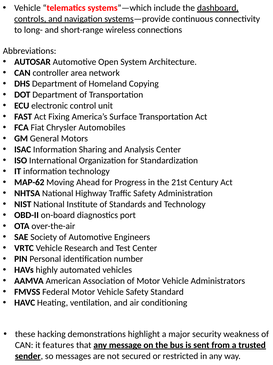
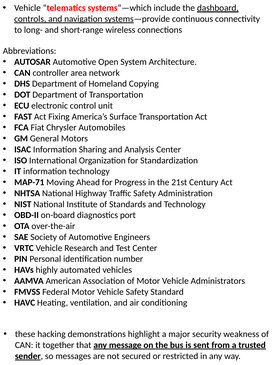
MAP-62: MAP-62 -> MAP-71
features: features -> together
